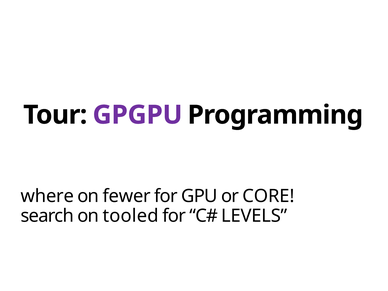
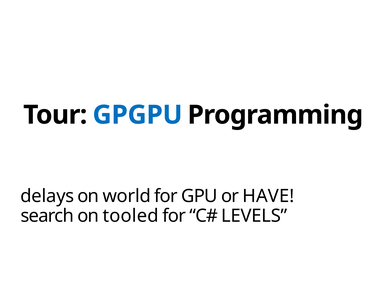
GPGPU colour: purple -> blue
where: where -> delays
fewer: fewer -> world
CORE: CORE -> HAVE
